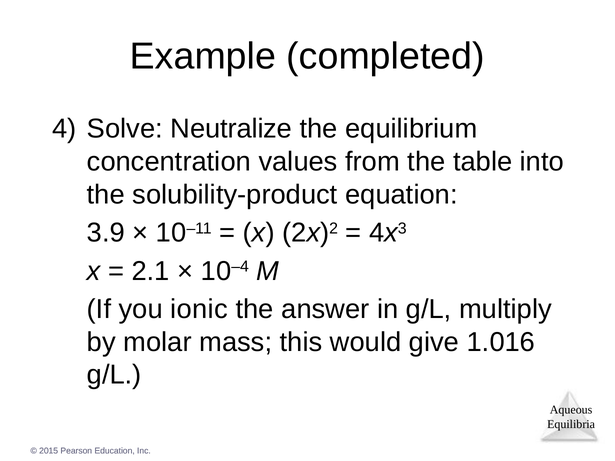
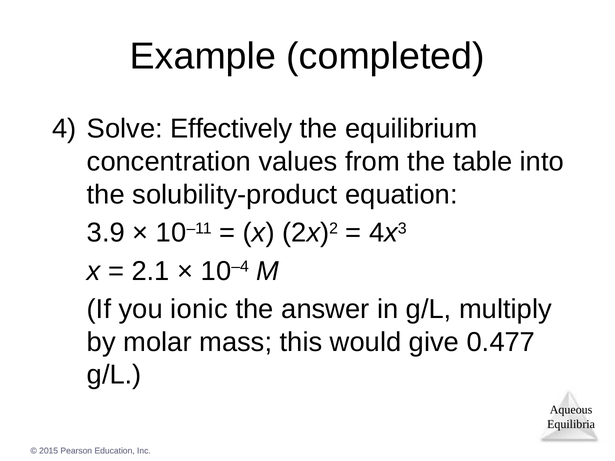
Neutralize: Neutralize -> Effectively
1.016: 1.016 -> 0.477
